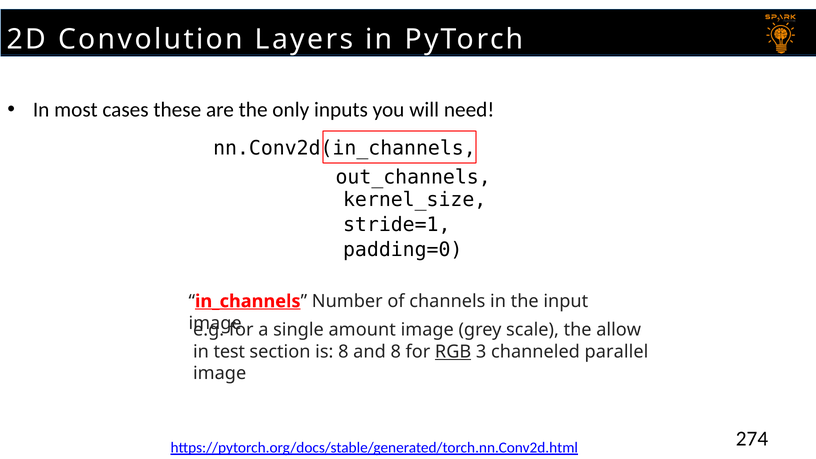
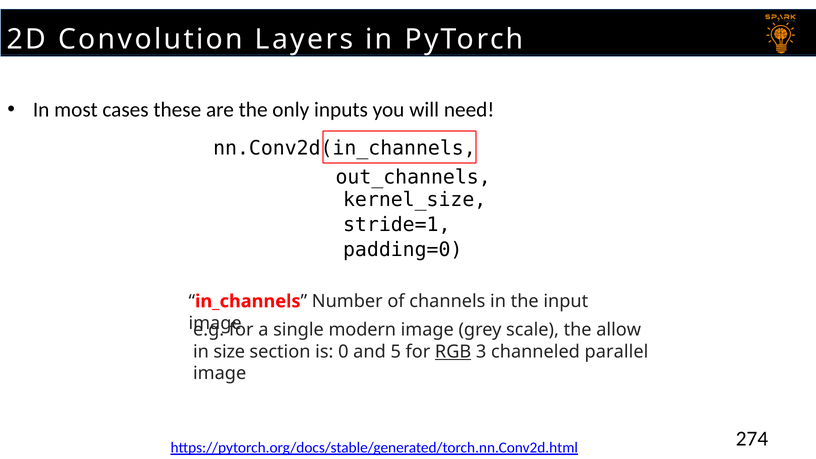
in_channels underline: present -> none
amount: amount -> modern
test: test -> size
is 8: 8 -> 0
and 8: 8 -> 5
